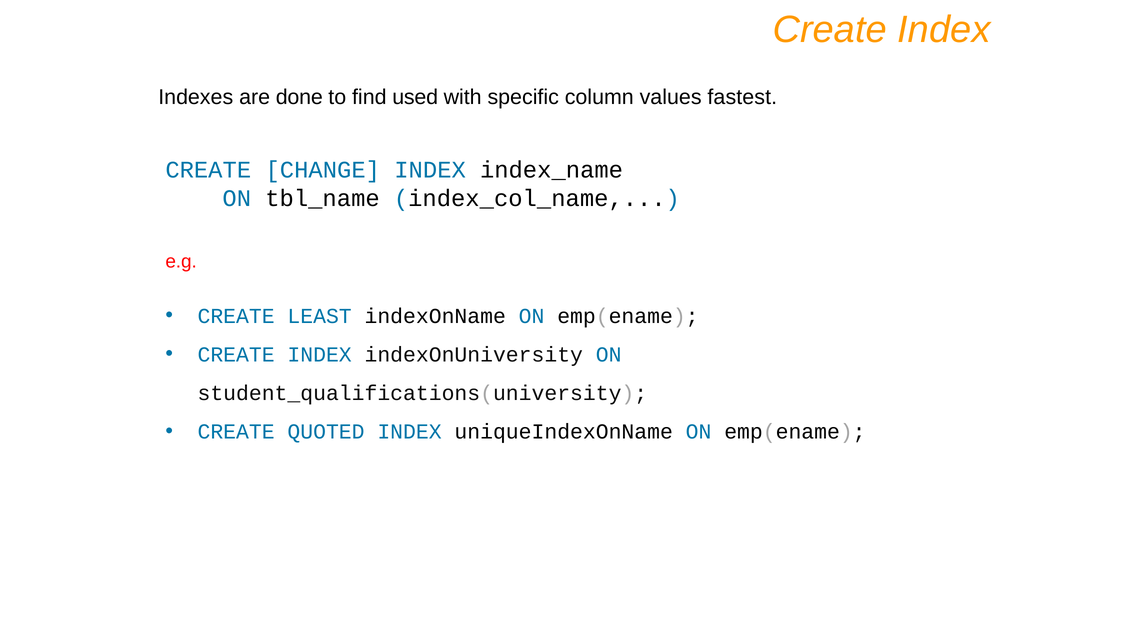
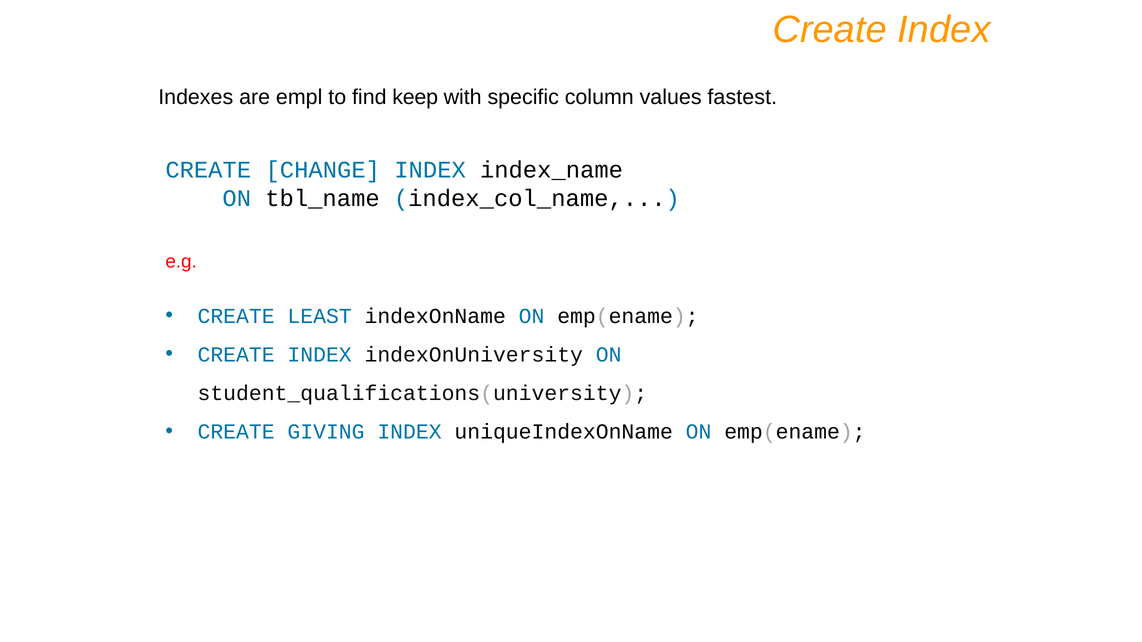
done: done -> empl
used: used -> keep
QUOTED: QUOTED -> GIVING
